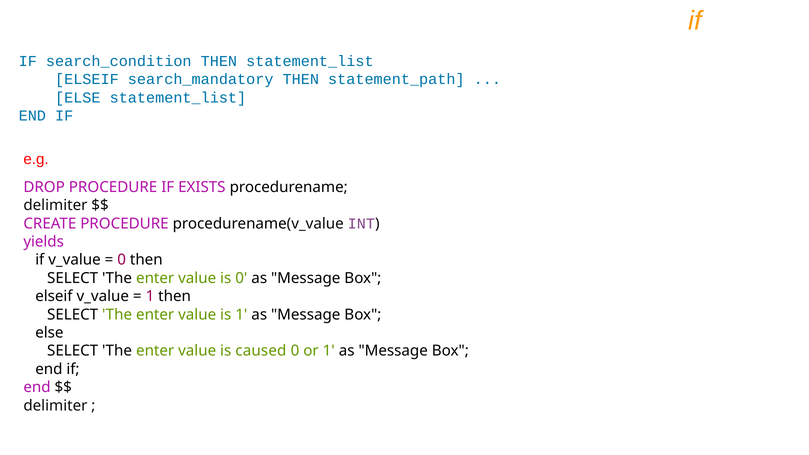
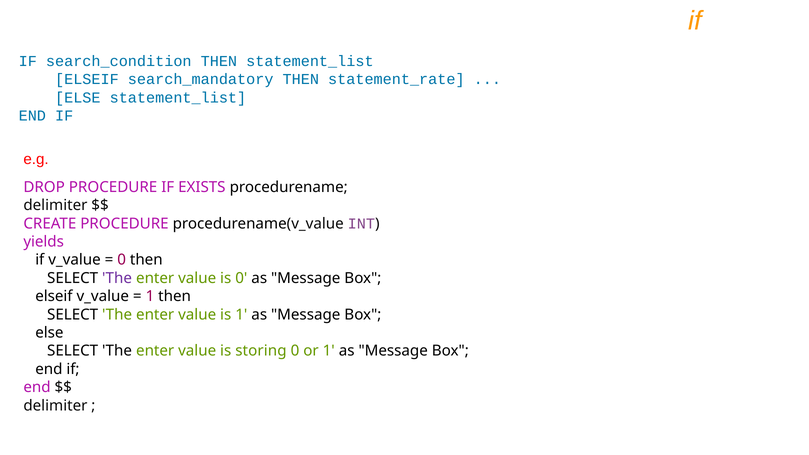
statement_path: statement_path -> statement_rate
The at (117, 278) colour: black -> purple
caused: caused -> storing
